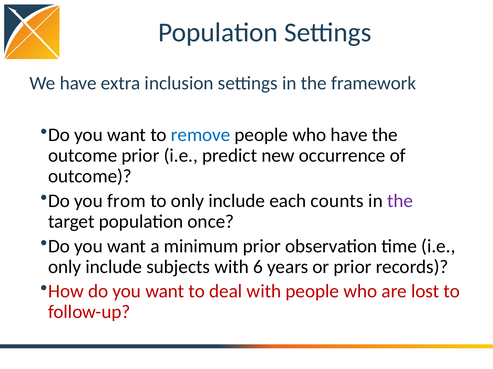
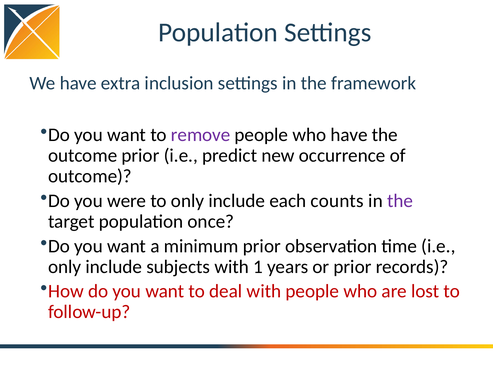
remove colour: blue -> purple
from: from -> were
6: 6 -> 1
